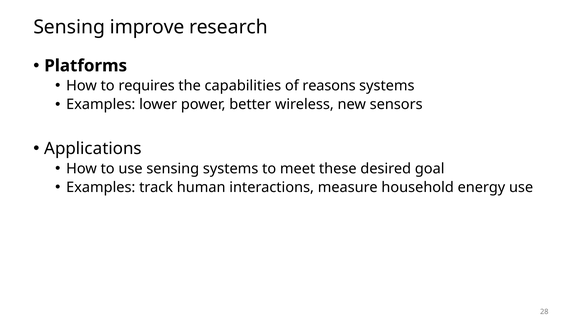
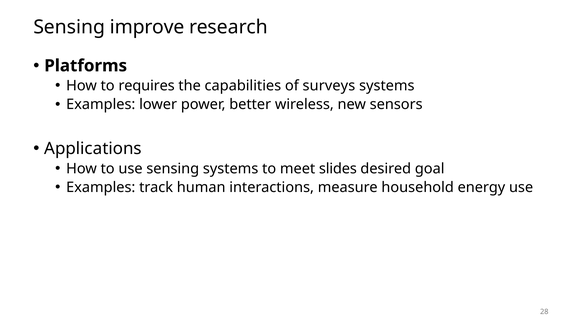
reasons: reasons -> surveys
these: these -> slides
